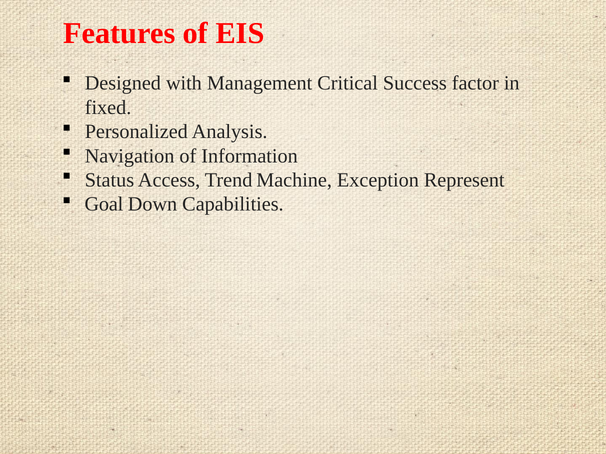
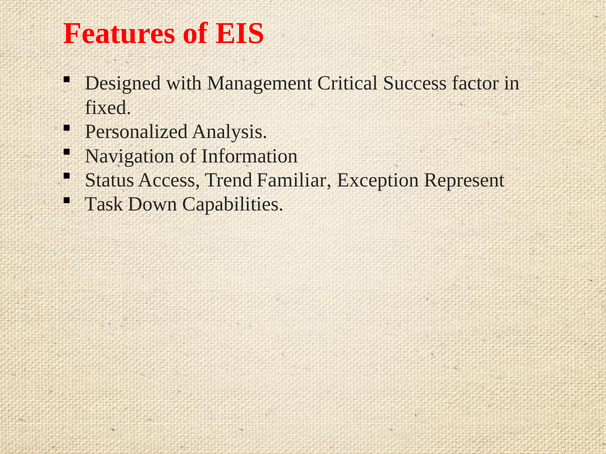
Machine: Machine -> Familiar
Goal: Goal -> Task
